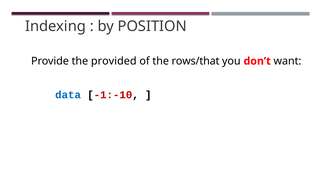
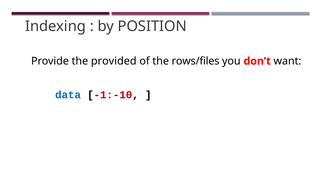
rows/that: rows/that -> rows/files
